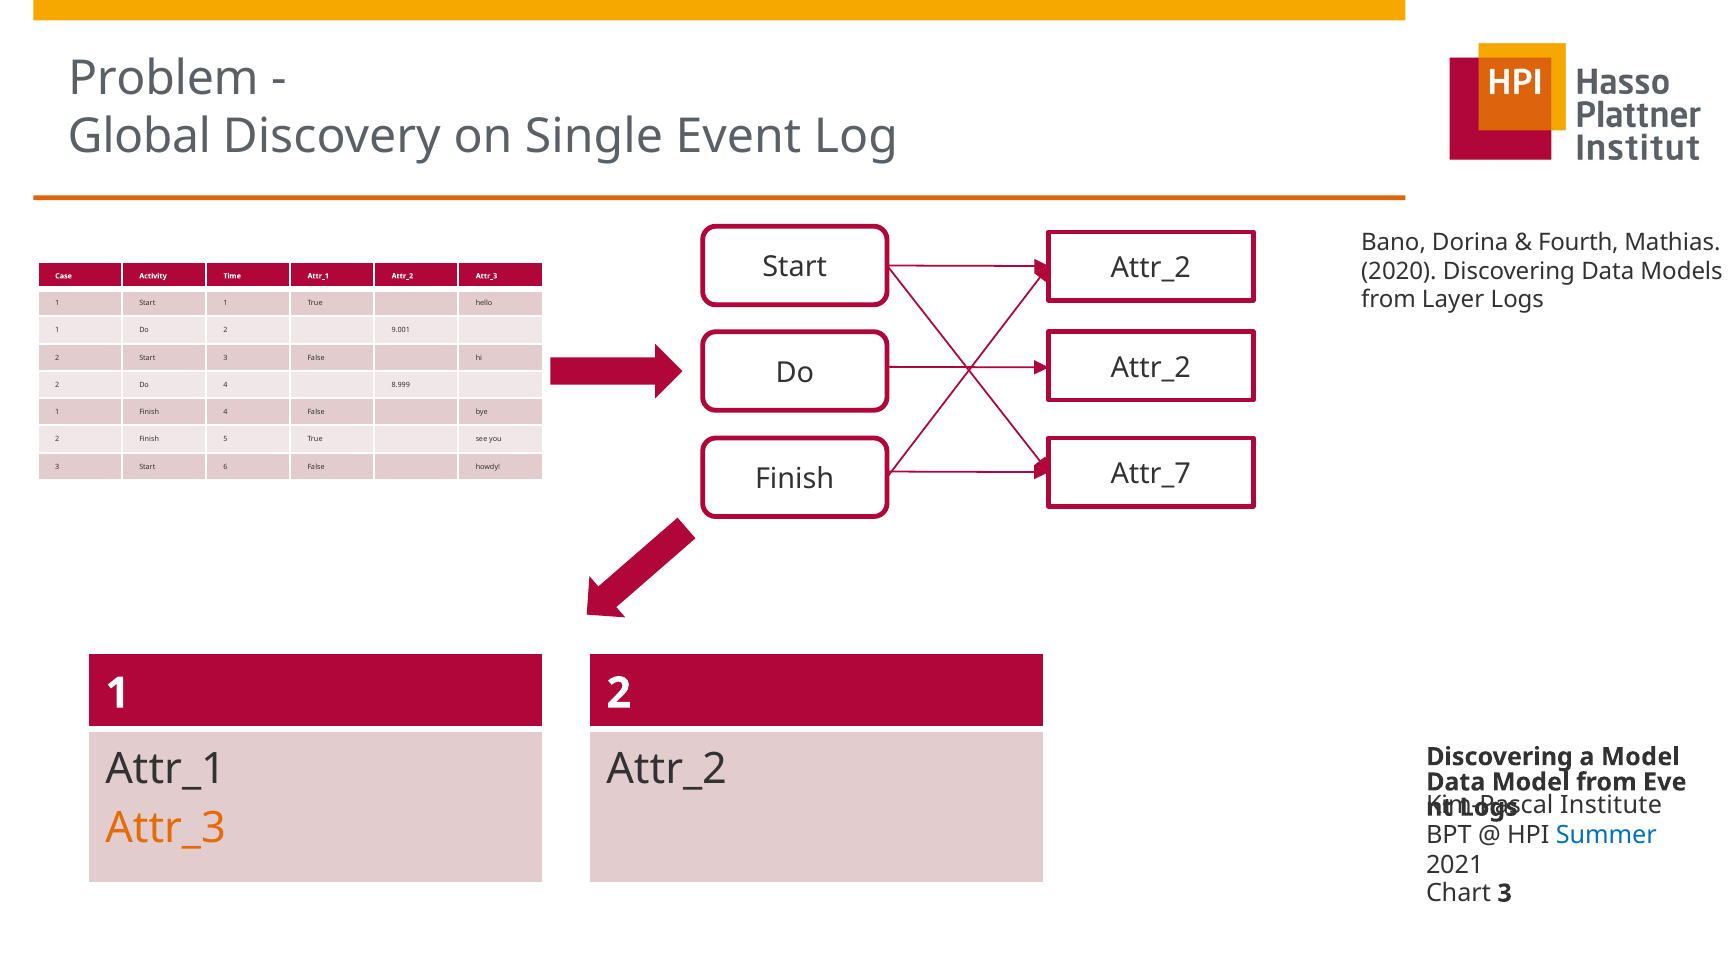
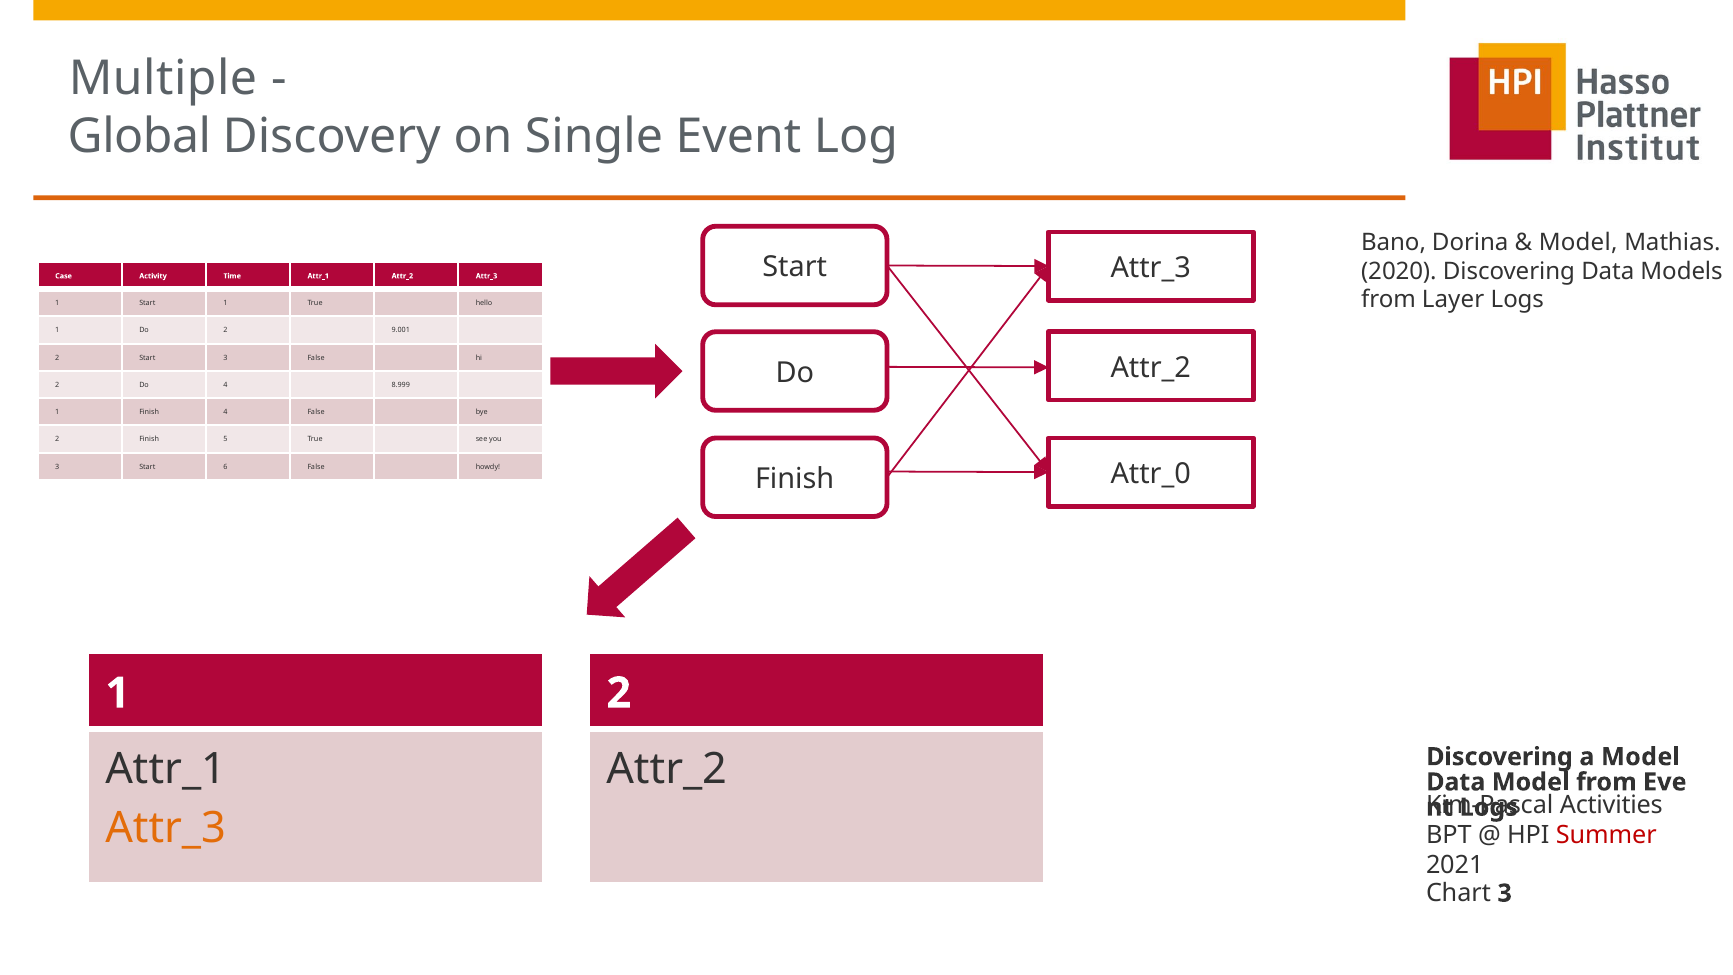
Problem: Problem -> Multiple
Fourth at (1578, 242): Fourth -> Model
Attr_2 at (1151, 268): Attr_2 -> Attr_3
Attr_7: Attr_7 -> Attr_0
Institute: Institute -> Activities
Summer colour: blue -> red
